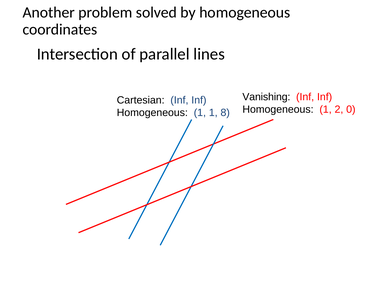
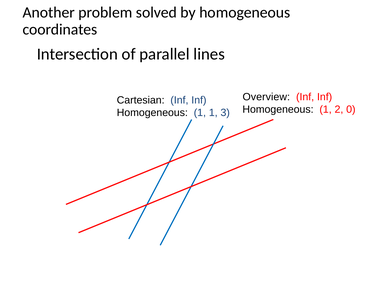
Vanishing: Vanishing -> Overview
8: 8 -> 3
